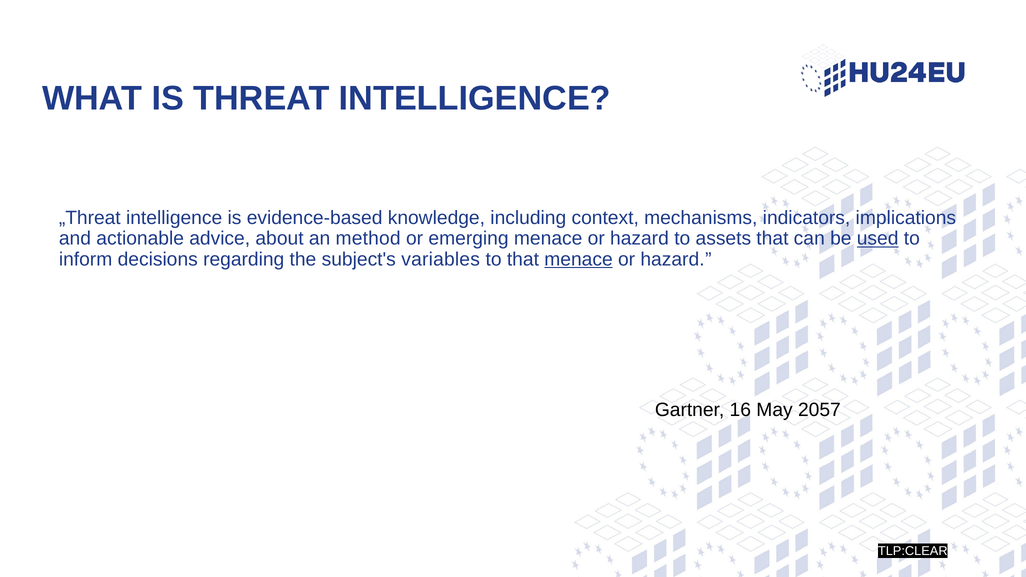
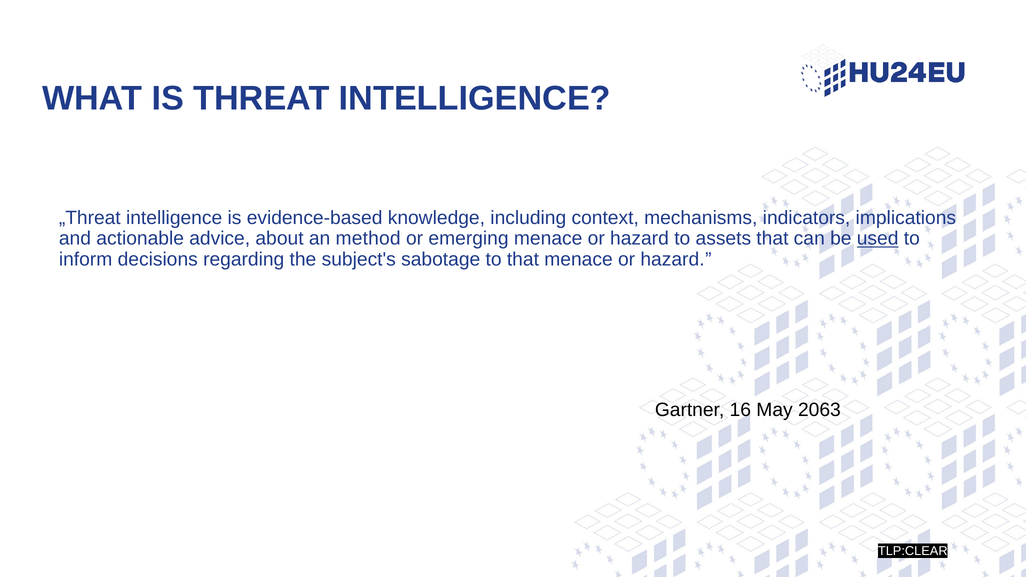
variables: variables -> sabotage
menace at (579, 259) underline: present -> none
2057: 2057 -> 2063
